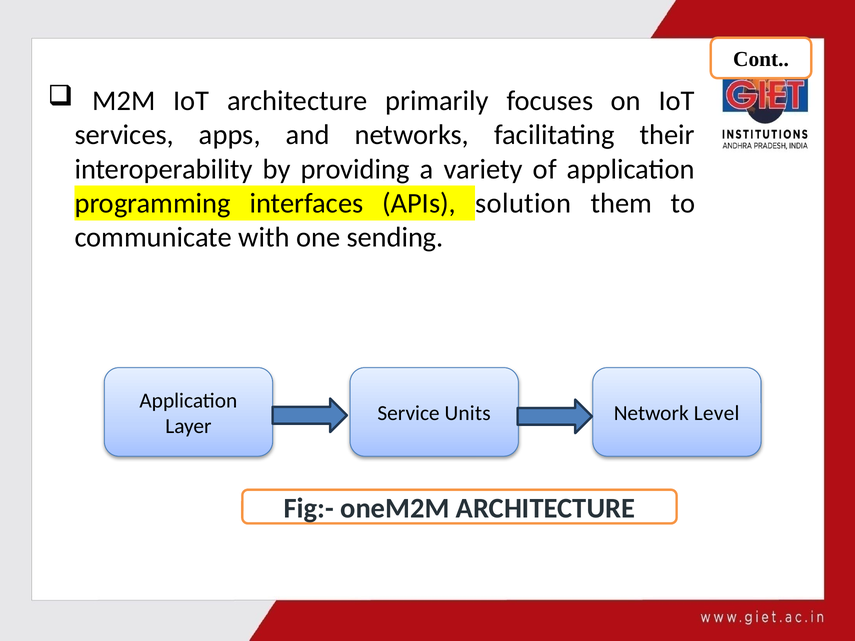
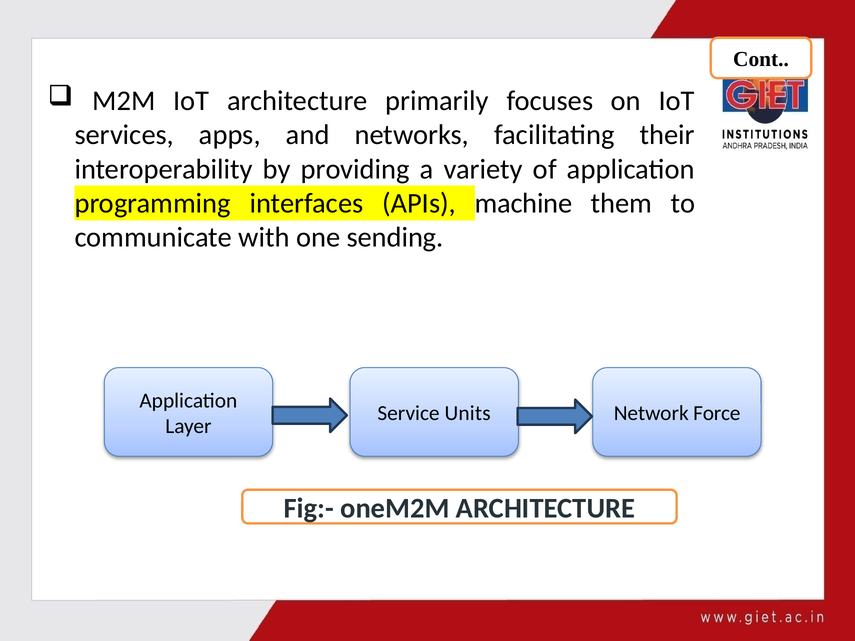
solution: solution -> machine
Level: Level -> Force
